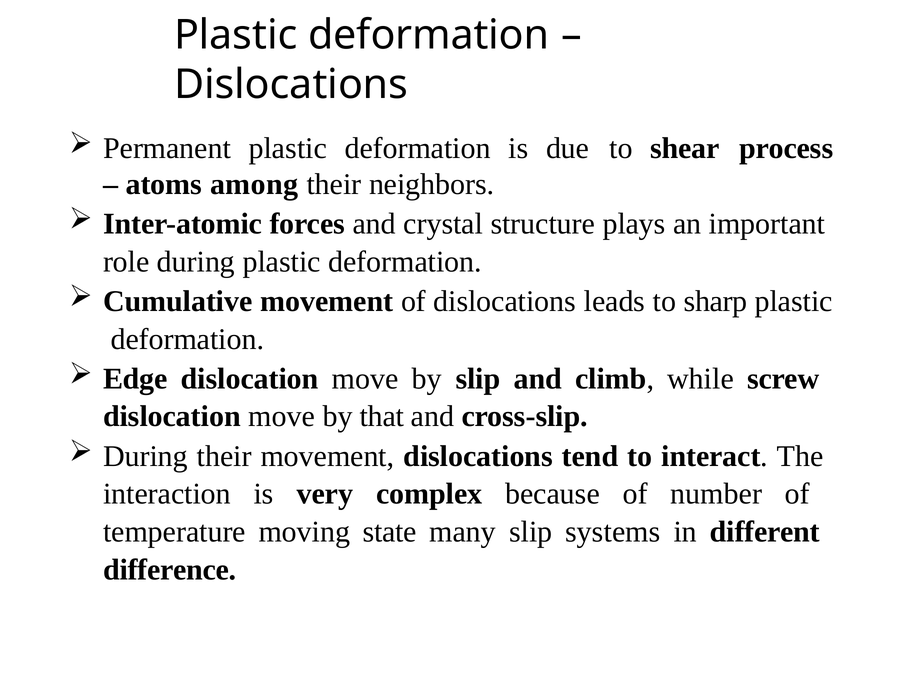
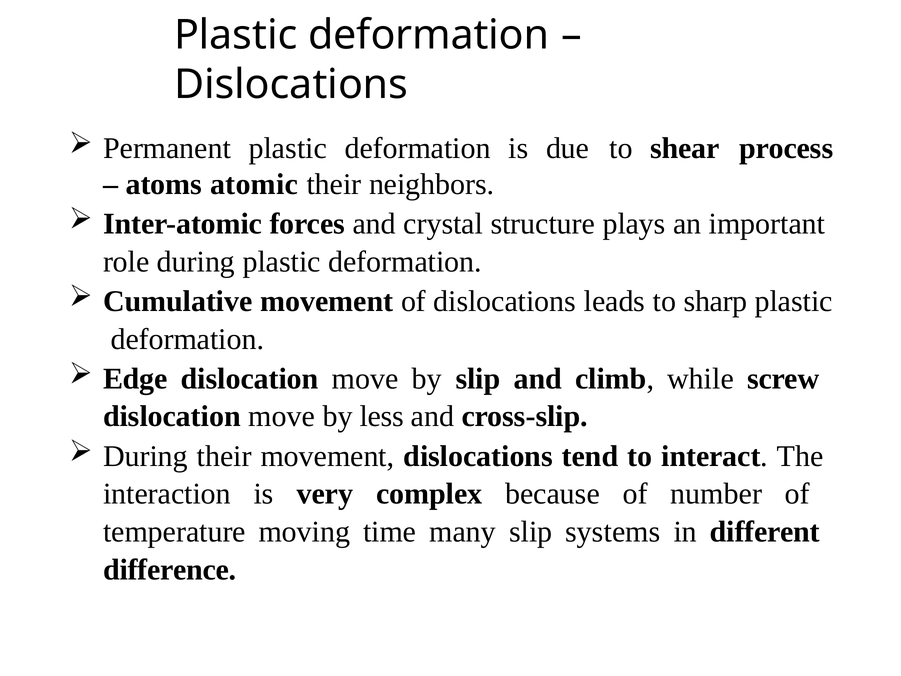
among: among -> atomic
that: that -> less
state: state -> time
